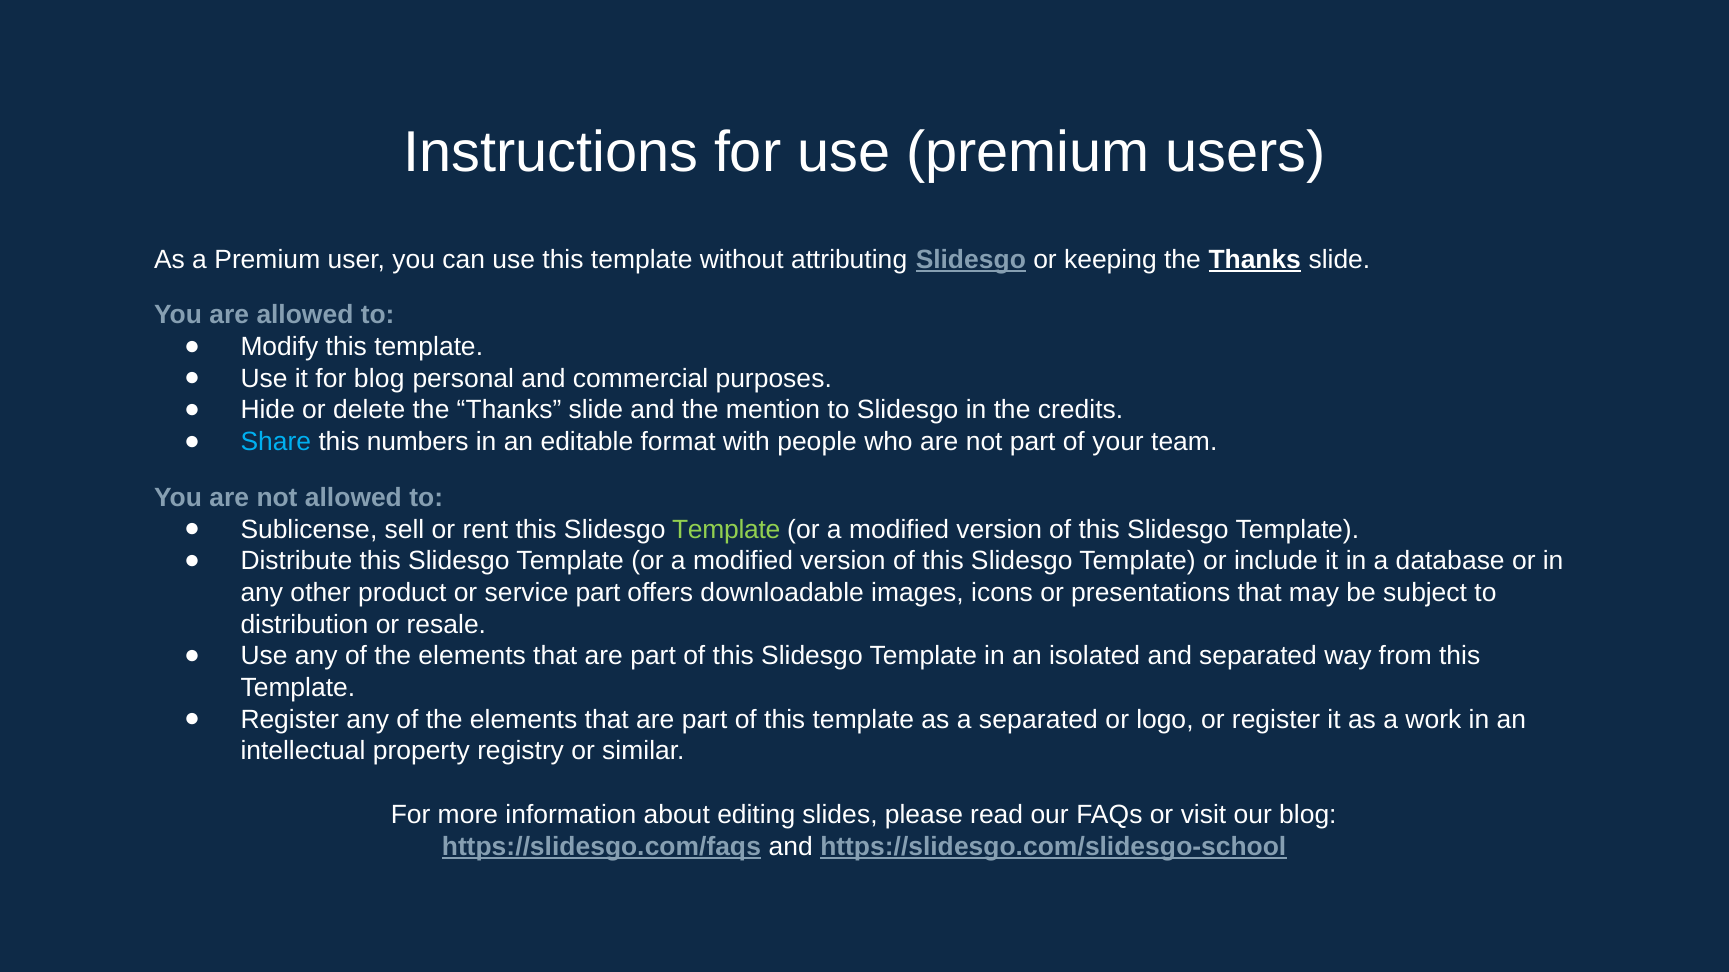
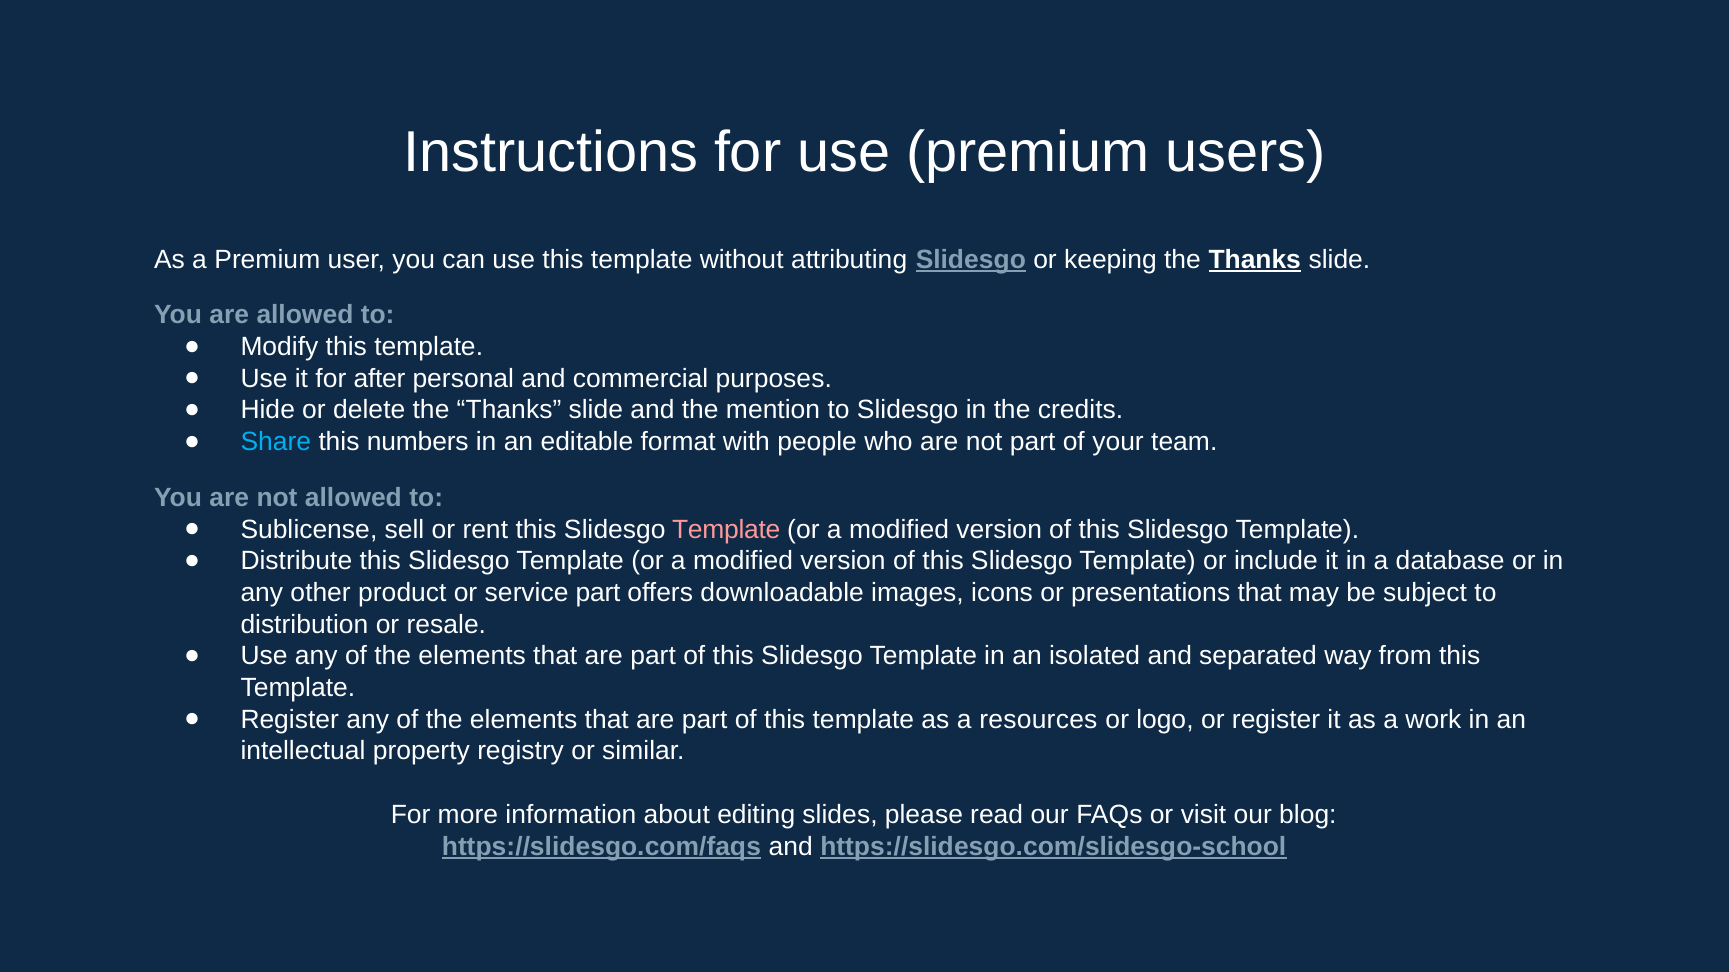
for blog: blog -> after
Template at (726, 530) colour: light green -> pink
a separated: separated -> resources
